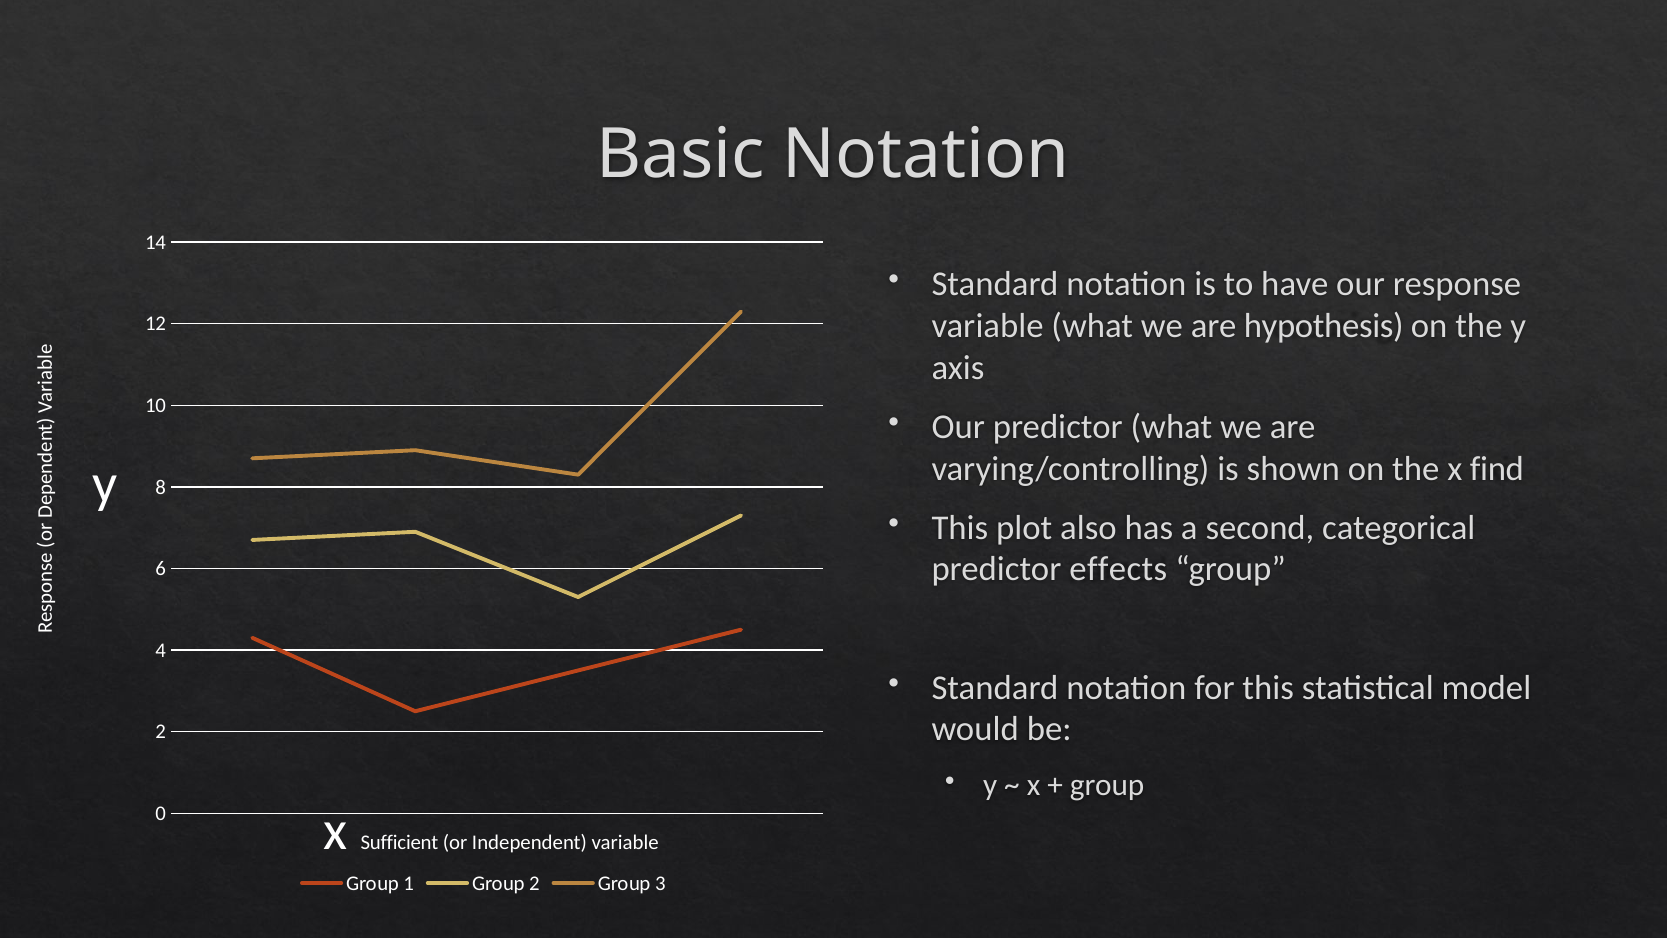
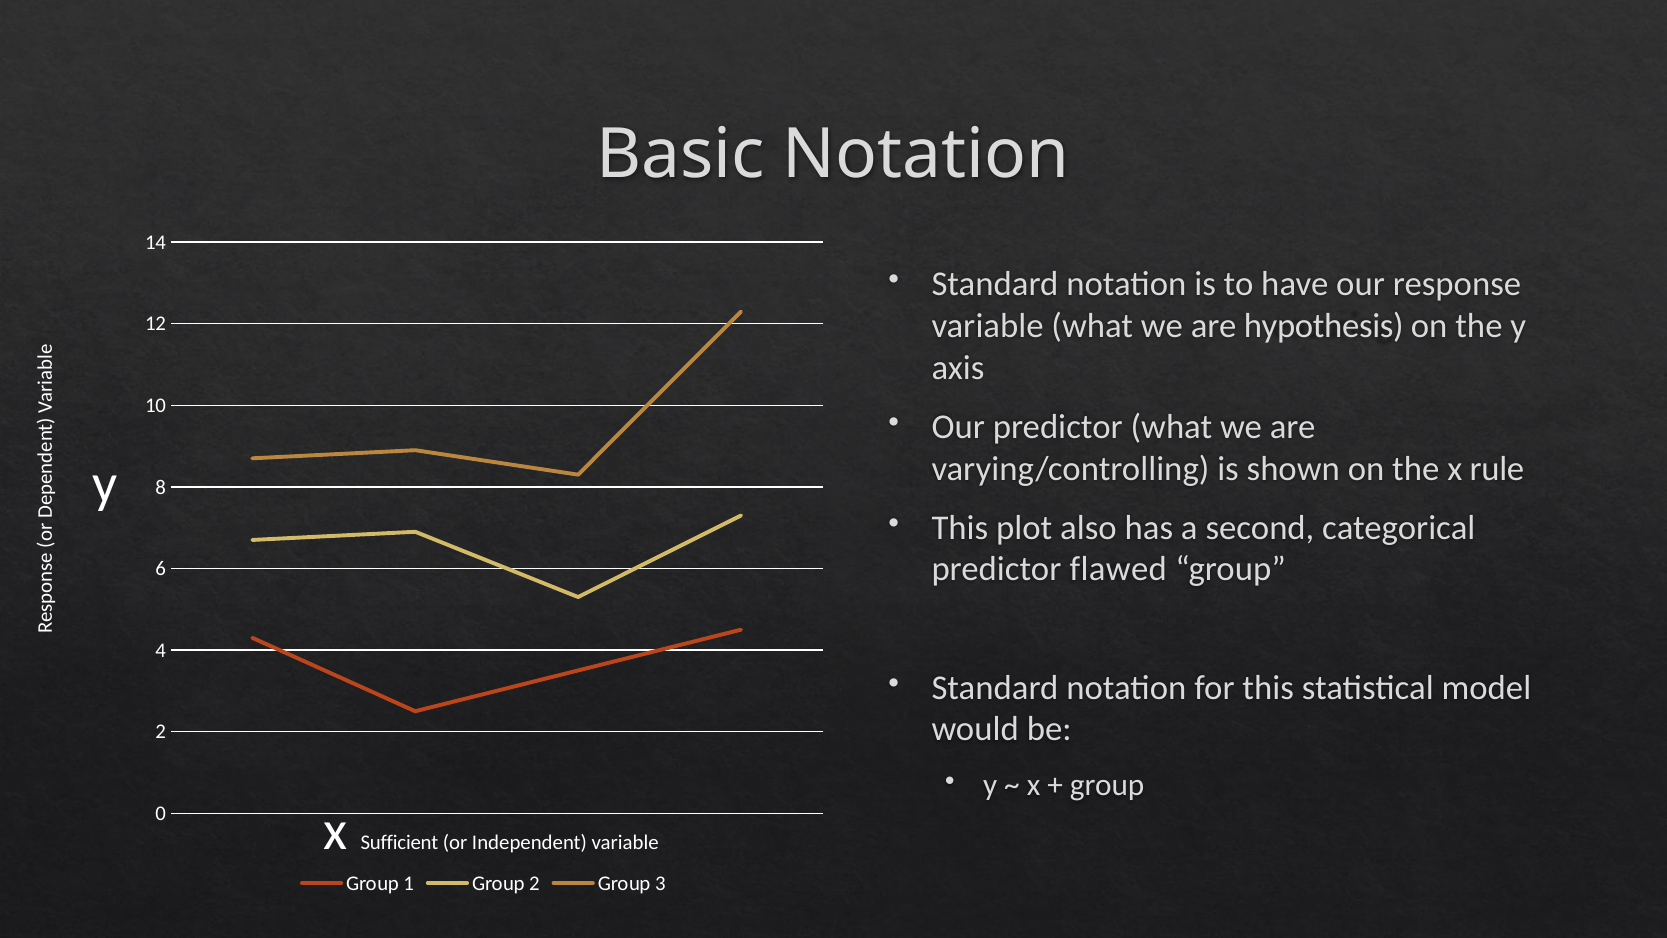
find: find -> rule
effects: effects -> flawed
